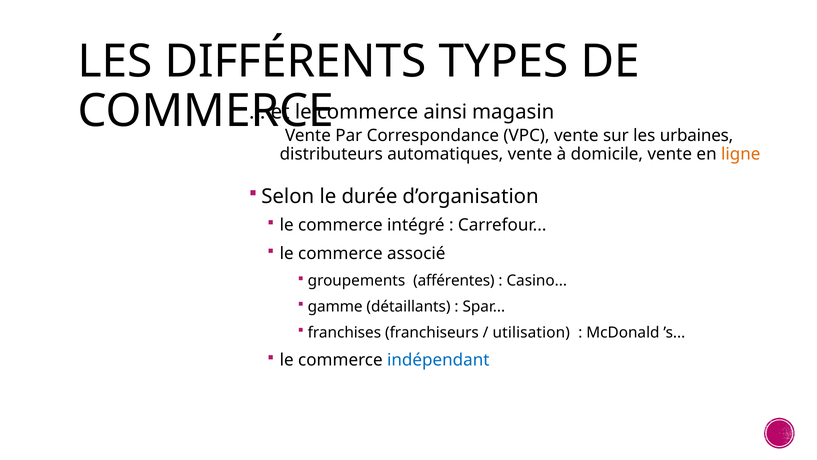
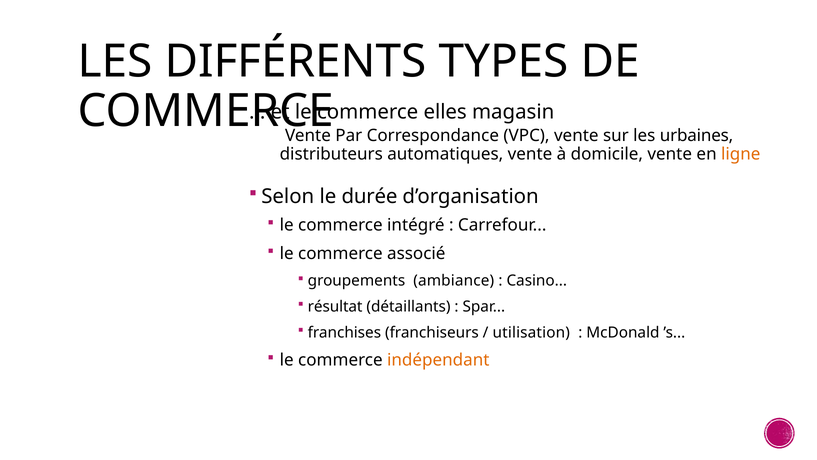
ainsi: ainsi -> elles
afférentes: afférentes -> ambiance
gamme: gamme -> résultat
indépendant colour: blue -> orange
